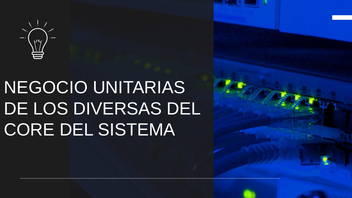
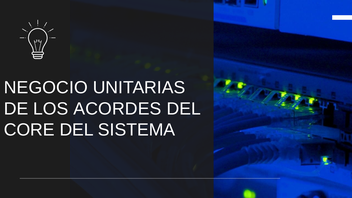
DIVERSAS: DIVERSAS -> ACORDES
